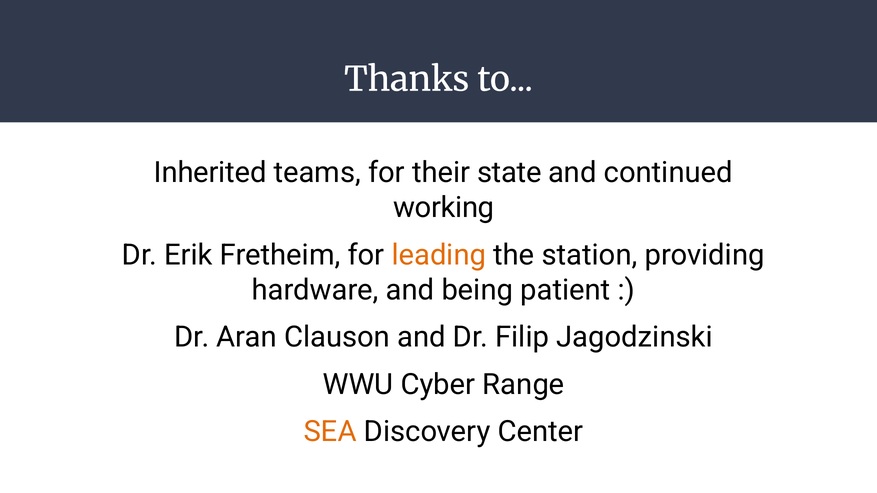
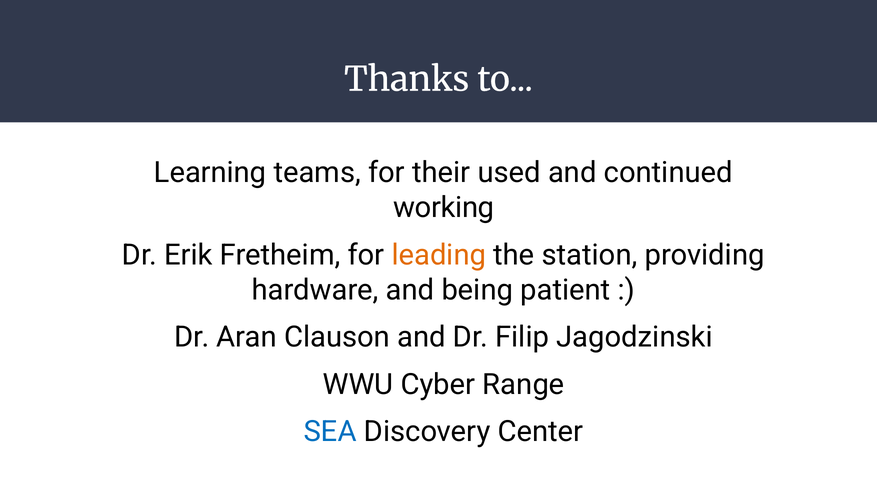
Inherited: Inherited -> Learning
state: state -> used
SEA colour: orange -> blue
